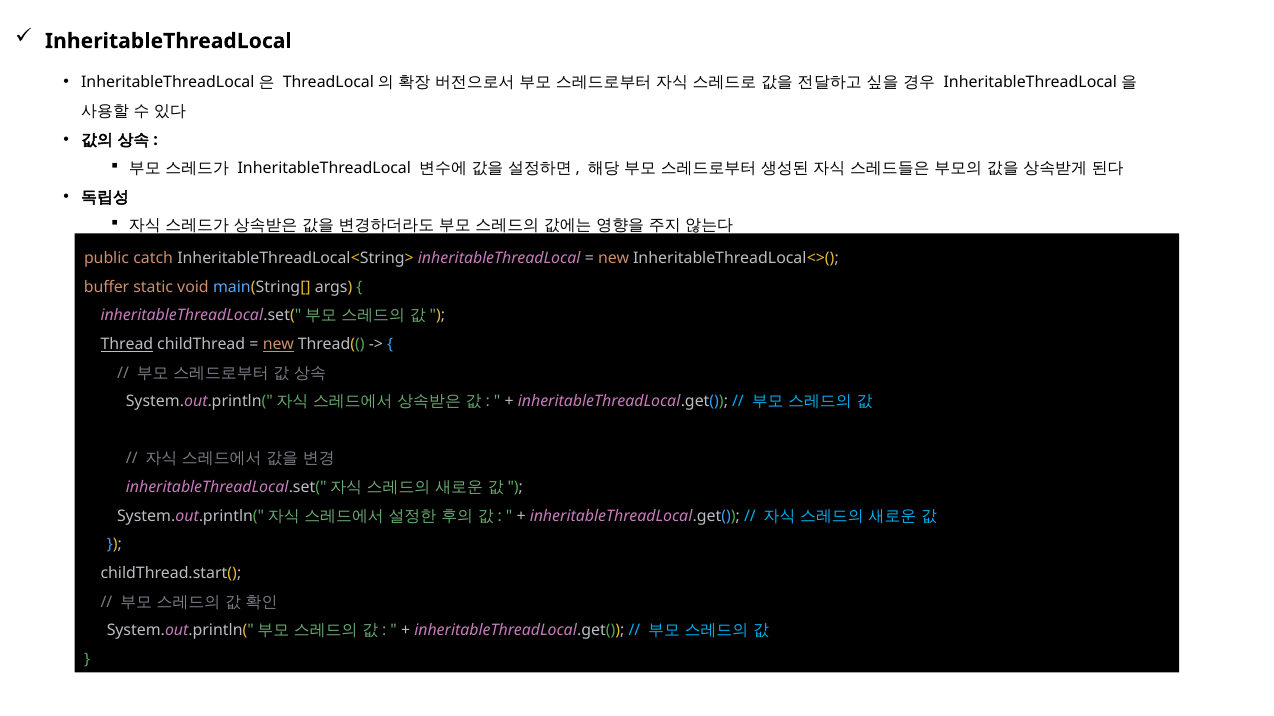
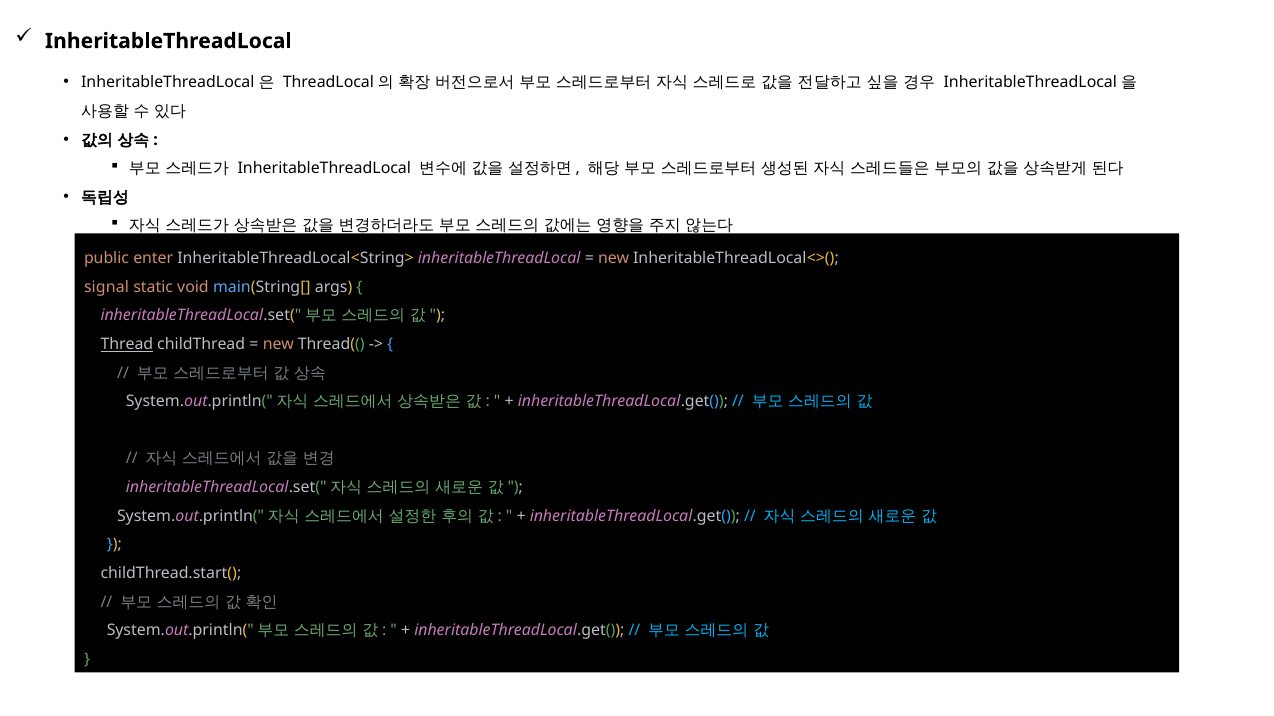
catch: catch -> enter
buffer: buffer -> signal
new at (278, 344) underline: present -> none
